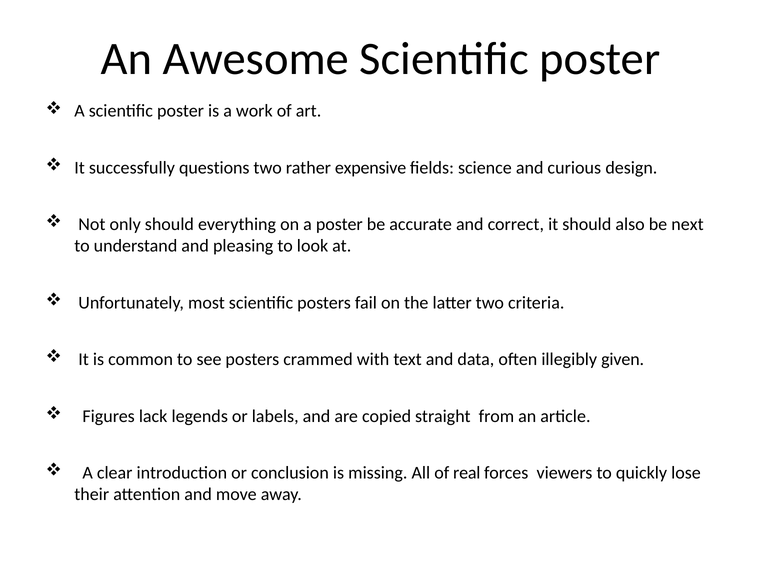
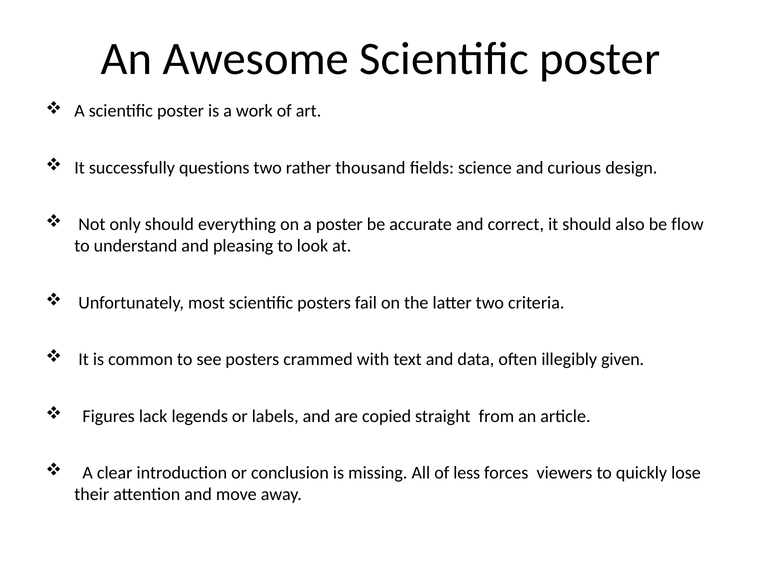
expensive: expensive -> thousand
next: next -> flow
real: real -> less
